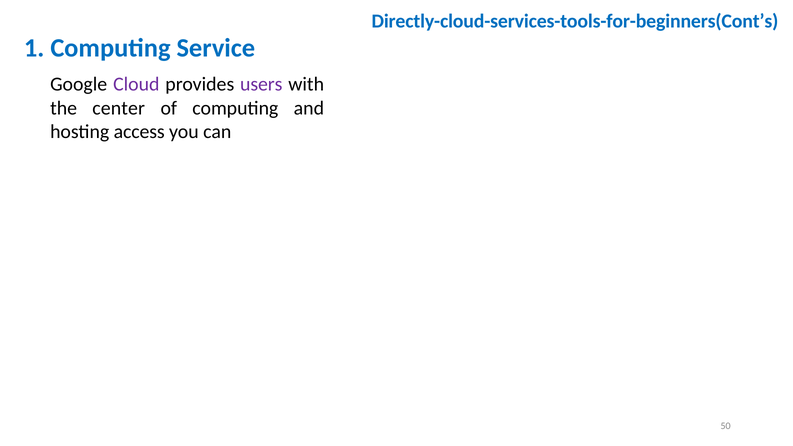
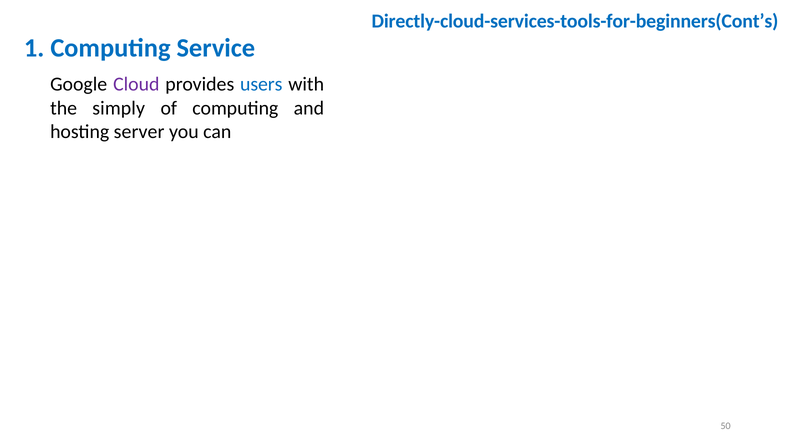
users colour: purple -> blue
center: center -> simply
access: access -> server
